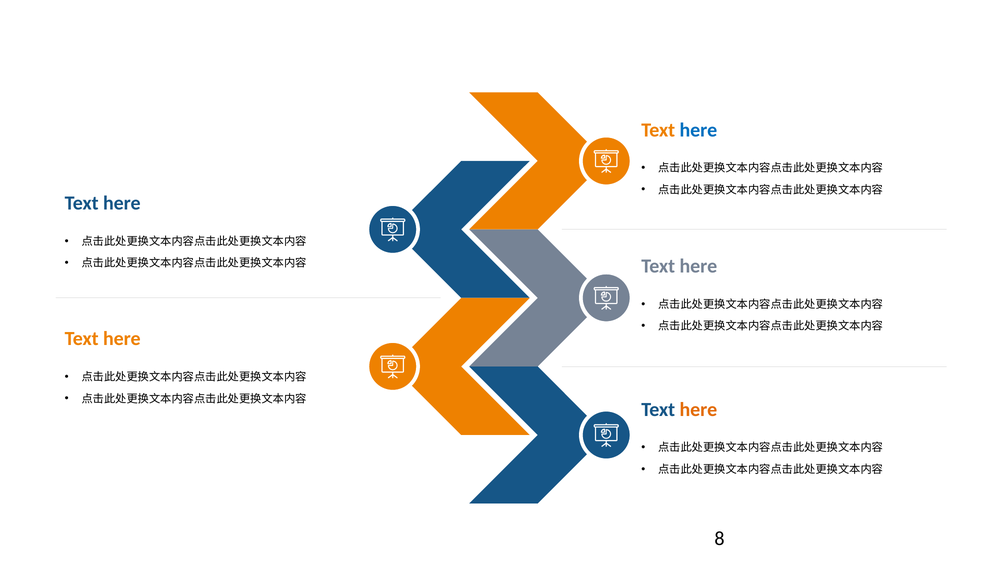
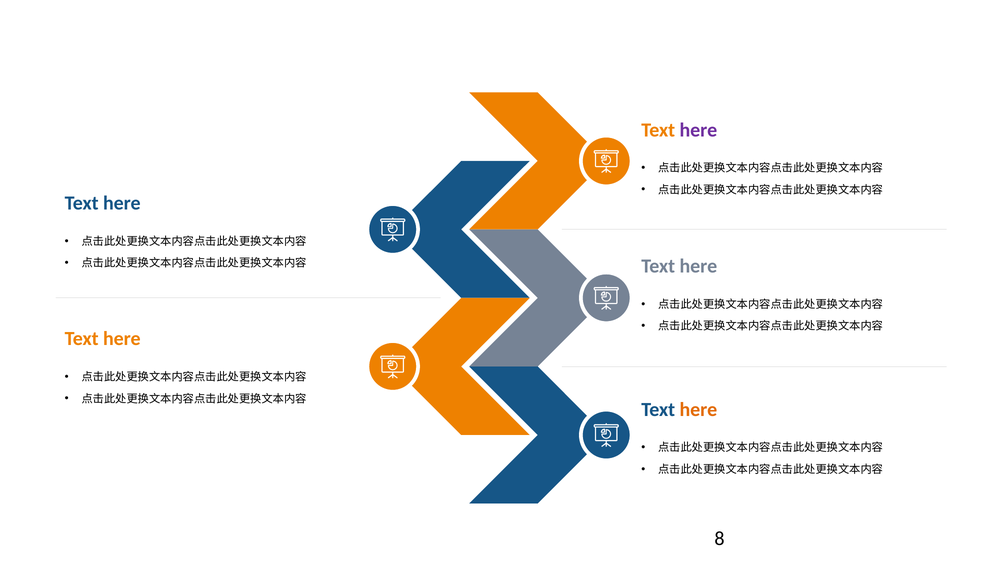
here at (698, 130) colour: blue -> purple
